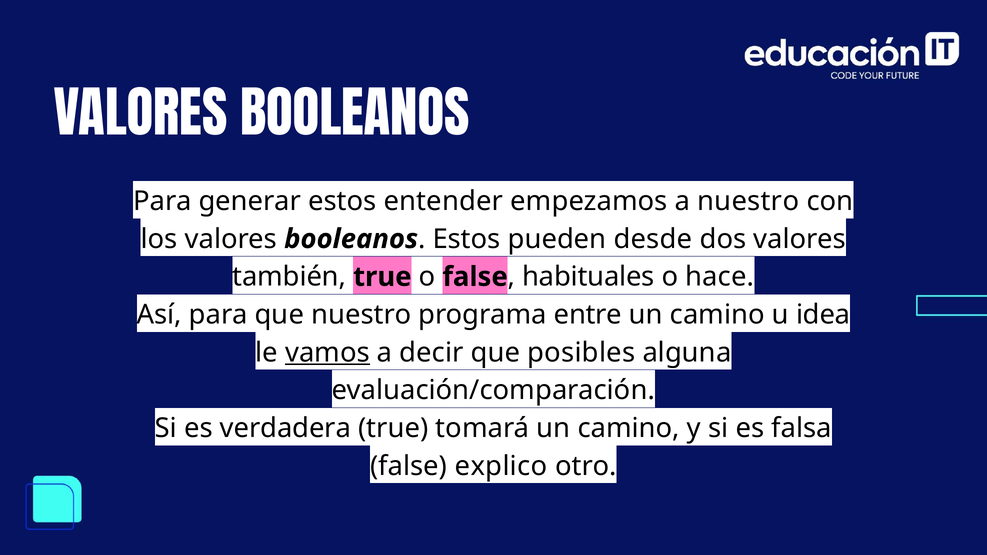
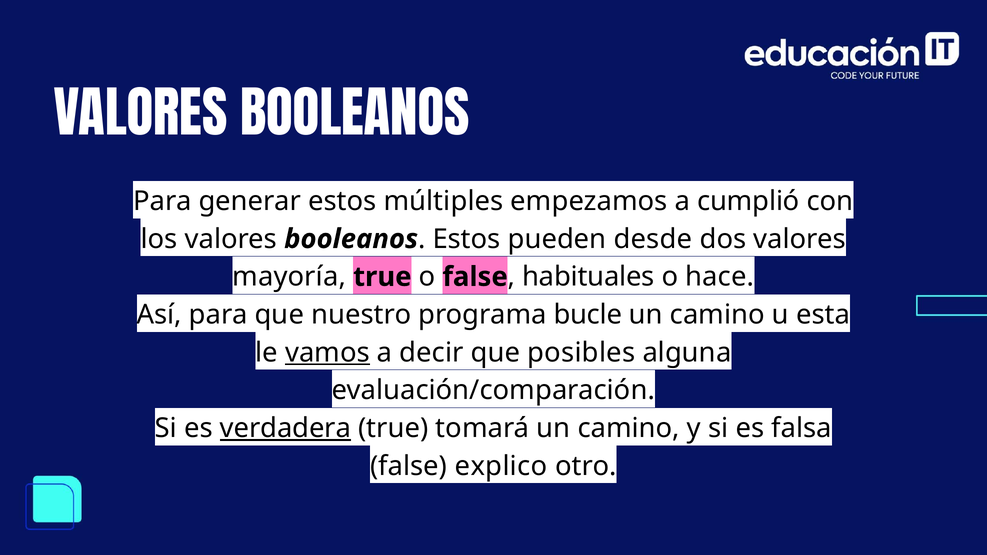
entender: entender -> múltiples
a nuestro: nuestro -> cumplió
también: también -> mayoría
entre: entre -> bucle
idea: idea -> esta
verdadera underline: none -> present
